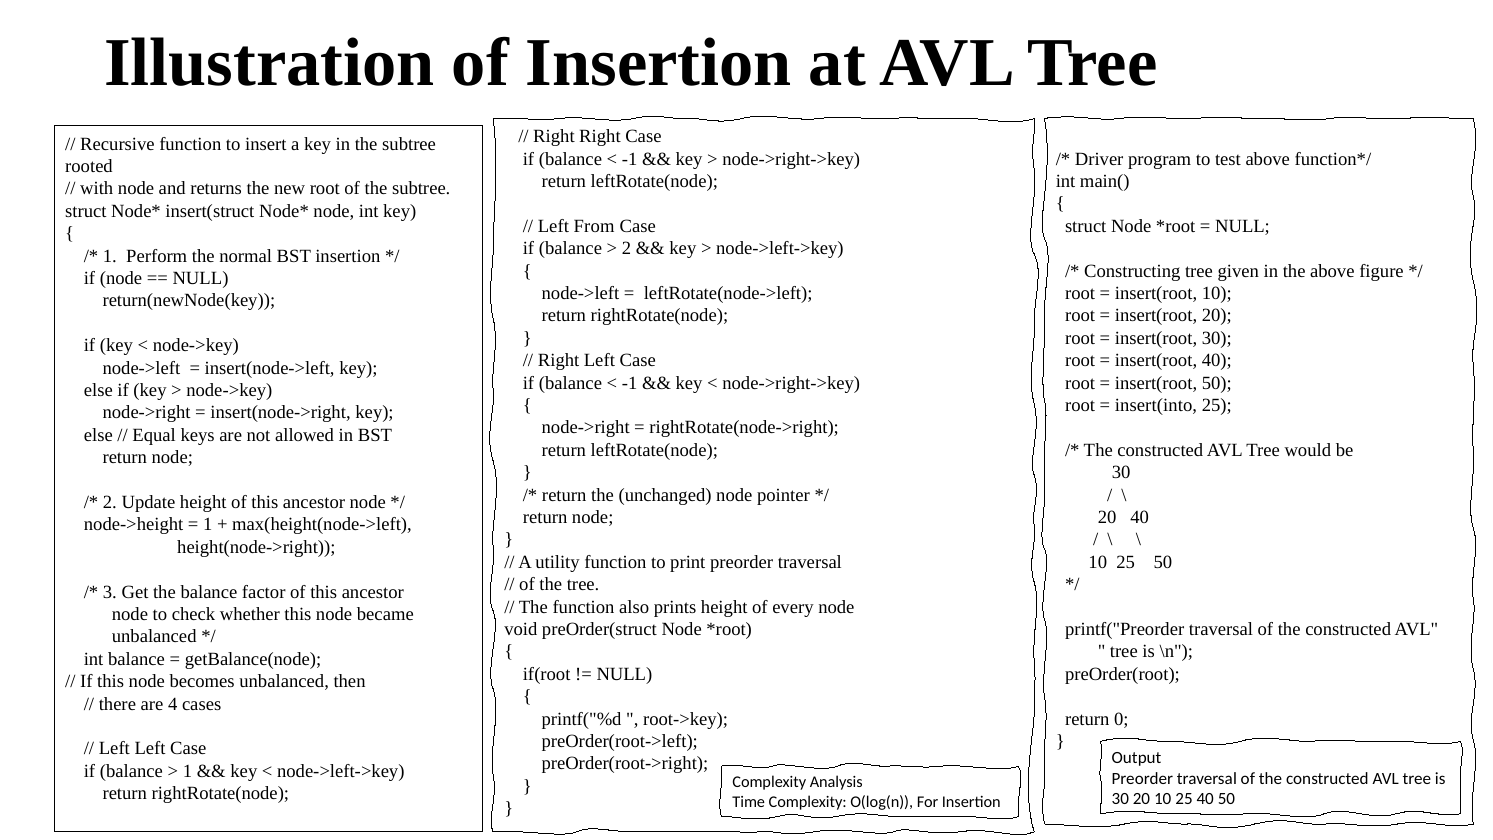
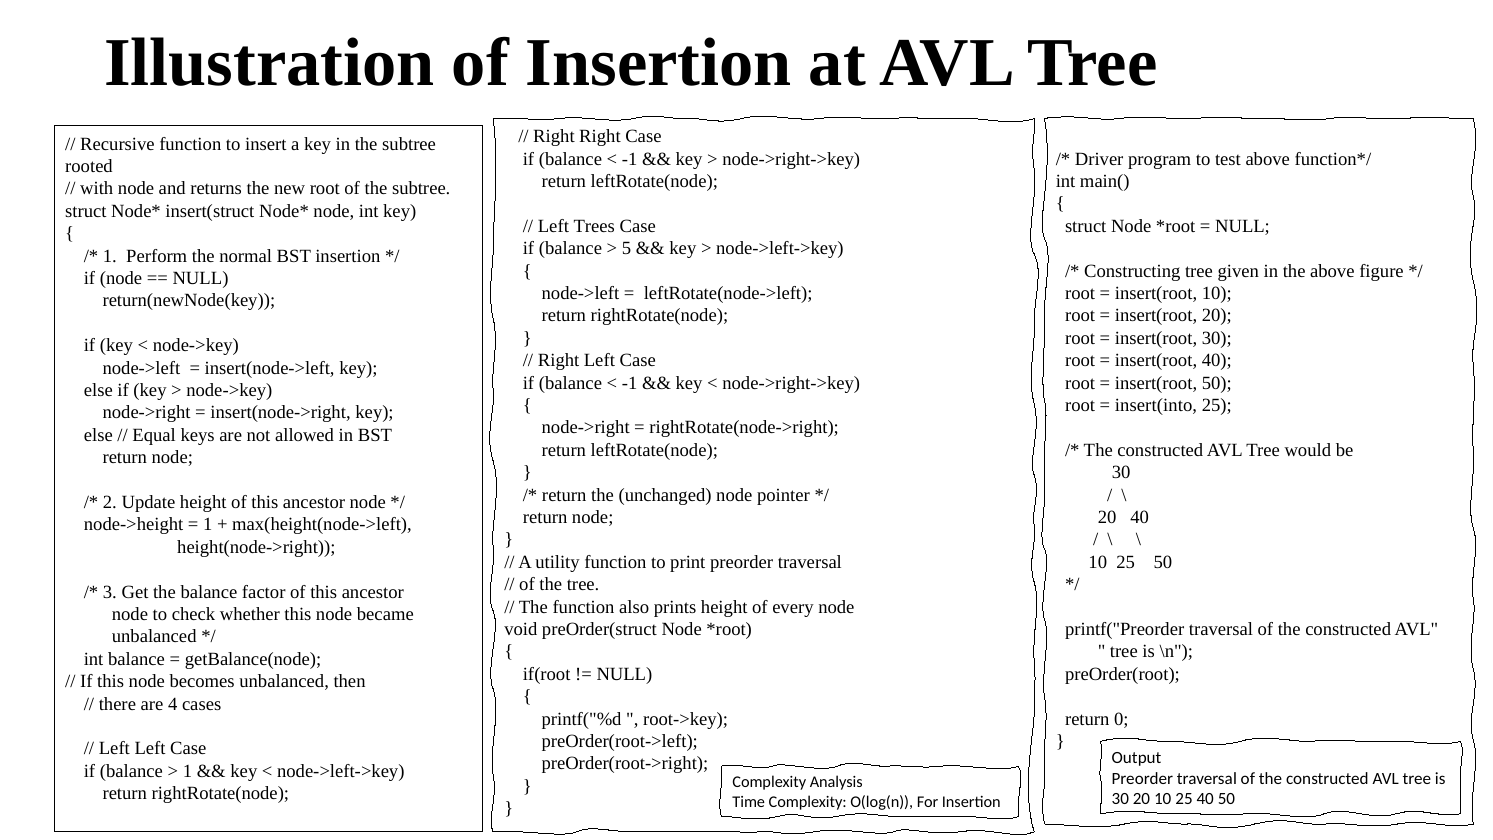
From: From -> Trees
2 at (627, 248): 2 -> 5
